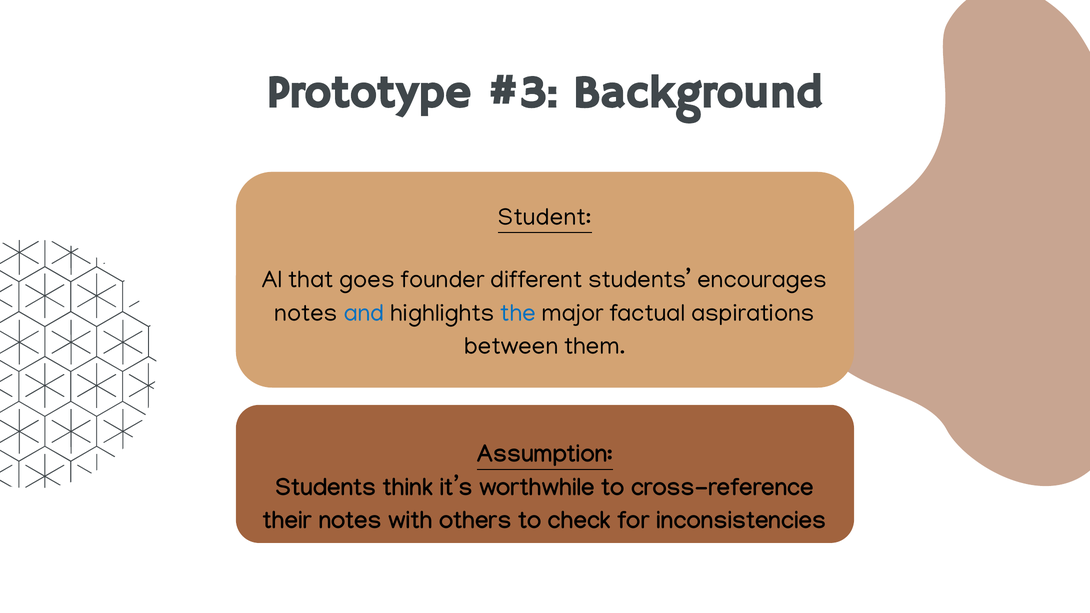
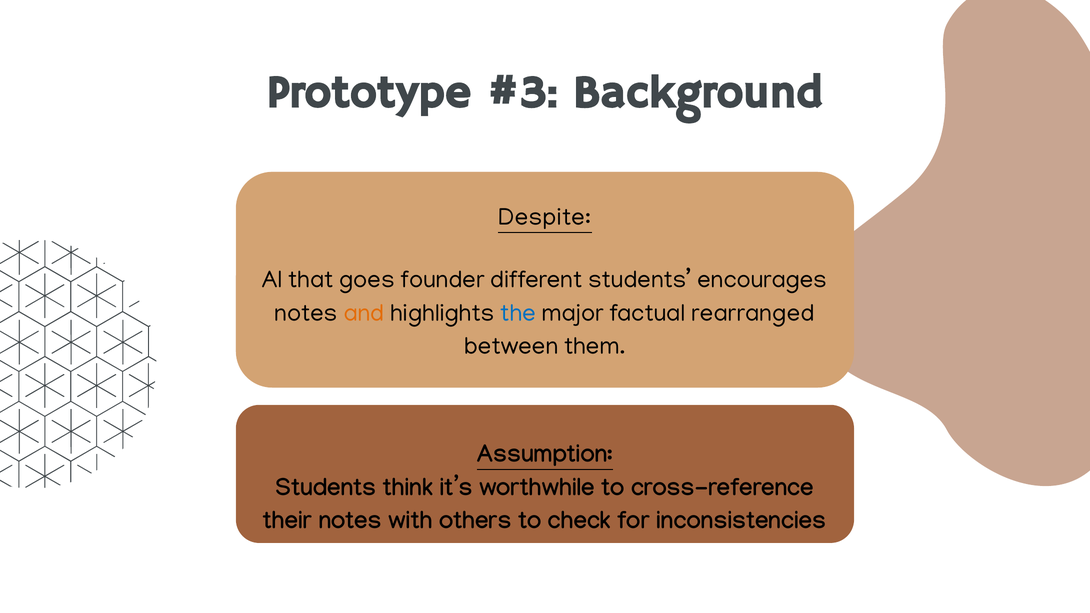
Student: Student -> Despite
and colour: blue -> orange
aspirations: aspirations -> rearranged
